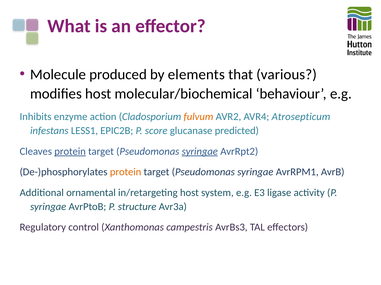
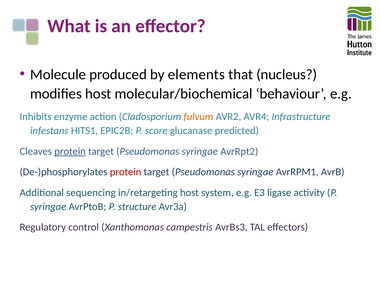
various: various -> nucleus
Atrosepticum: Atrosepticum -> Infrastructure
LESS1: LESS1 -> HITS1
syringae at (200, 152) underline: present -> none
protein at (126, 172) colour: orange -> red
ornamental: ornamental -> sequencing
